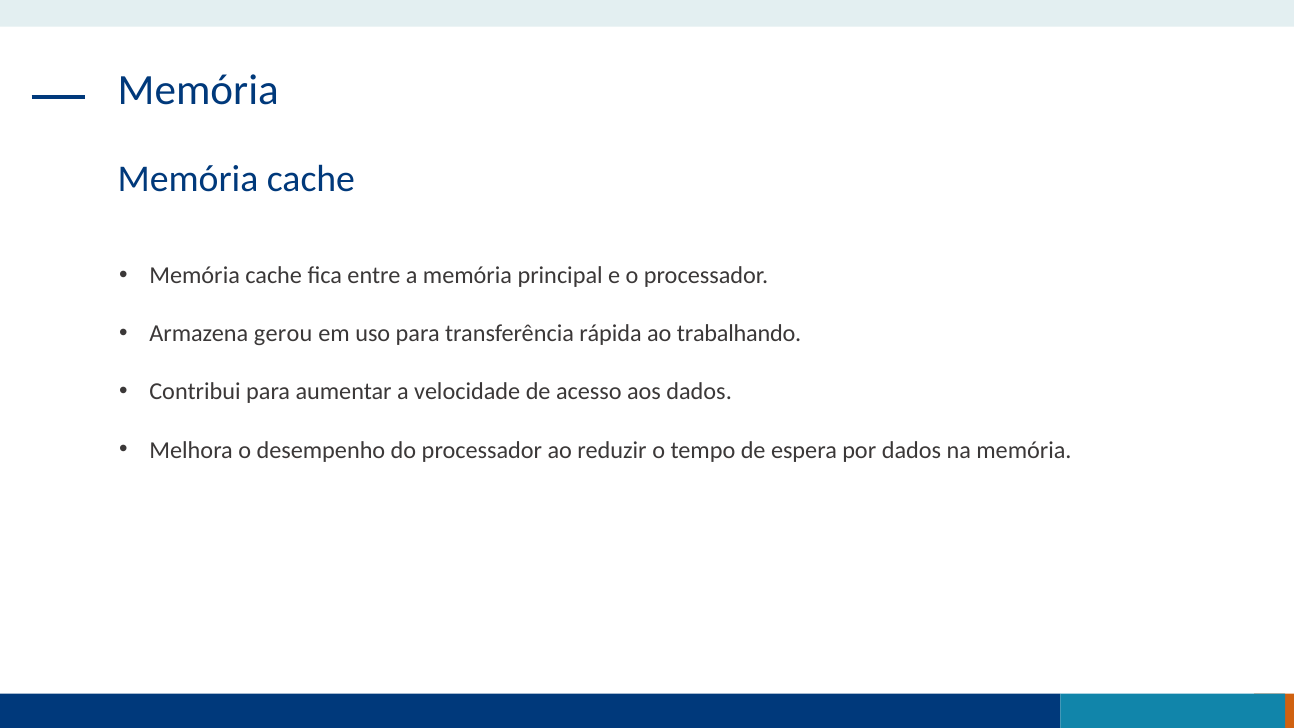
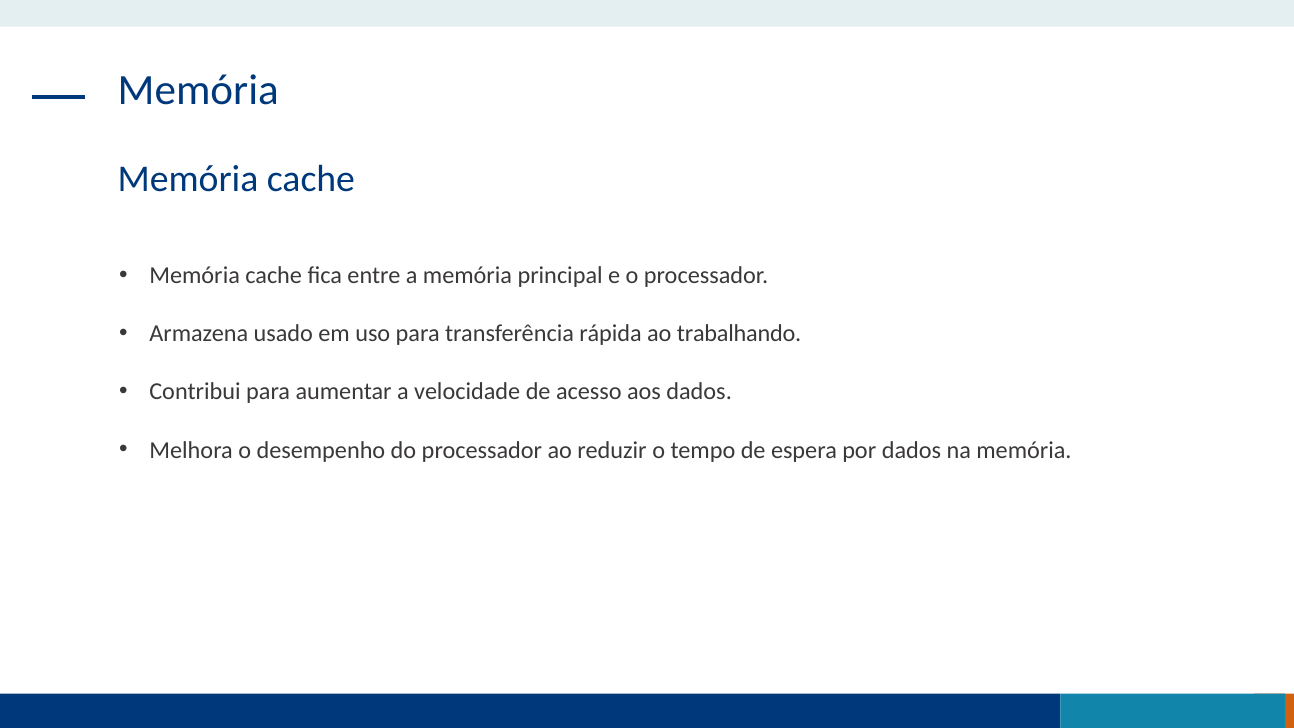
gerou: gerou -> usado
